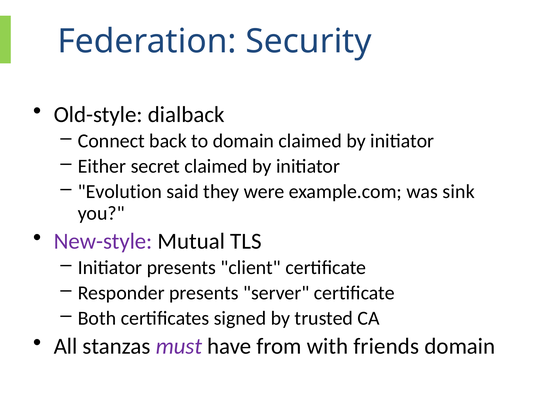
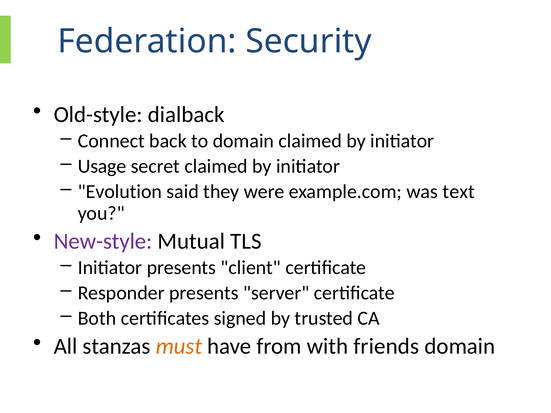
Either: Either -> Usage
sink: sink -> text
must colour: purple -> orange
